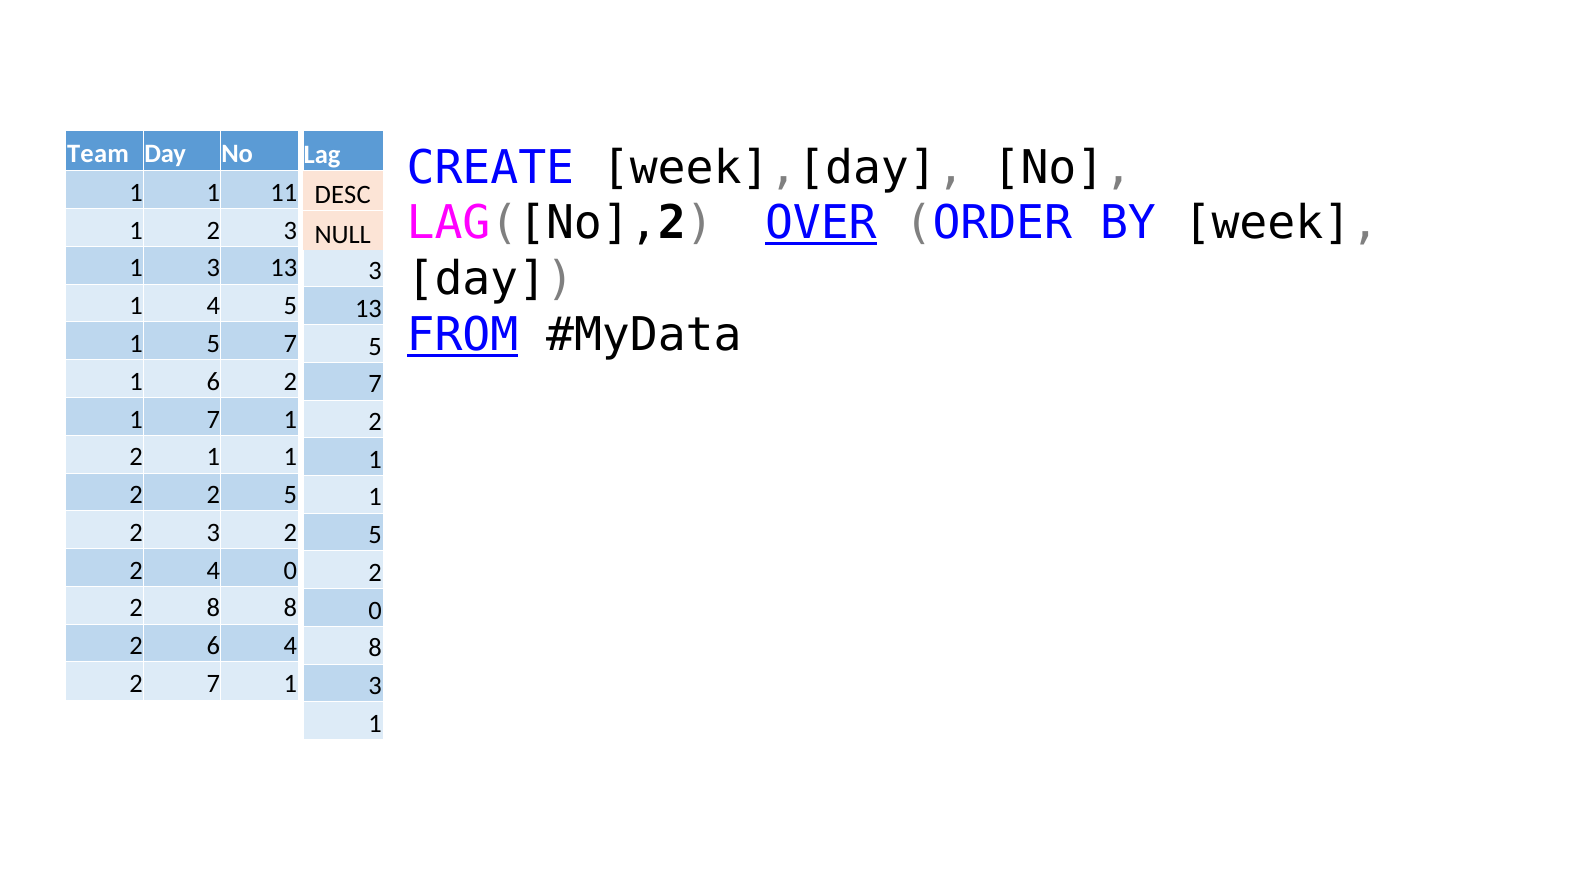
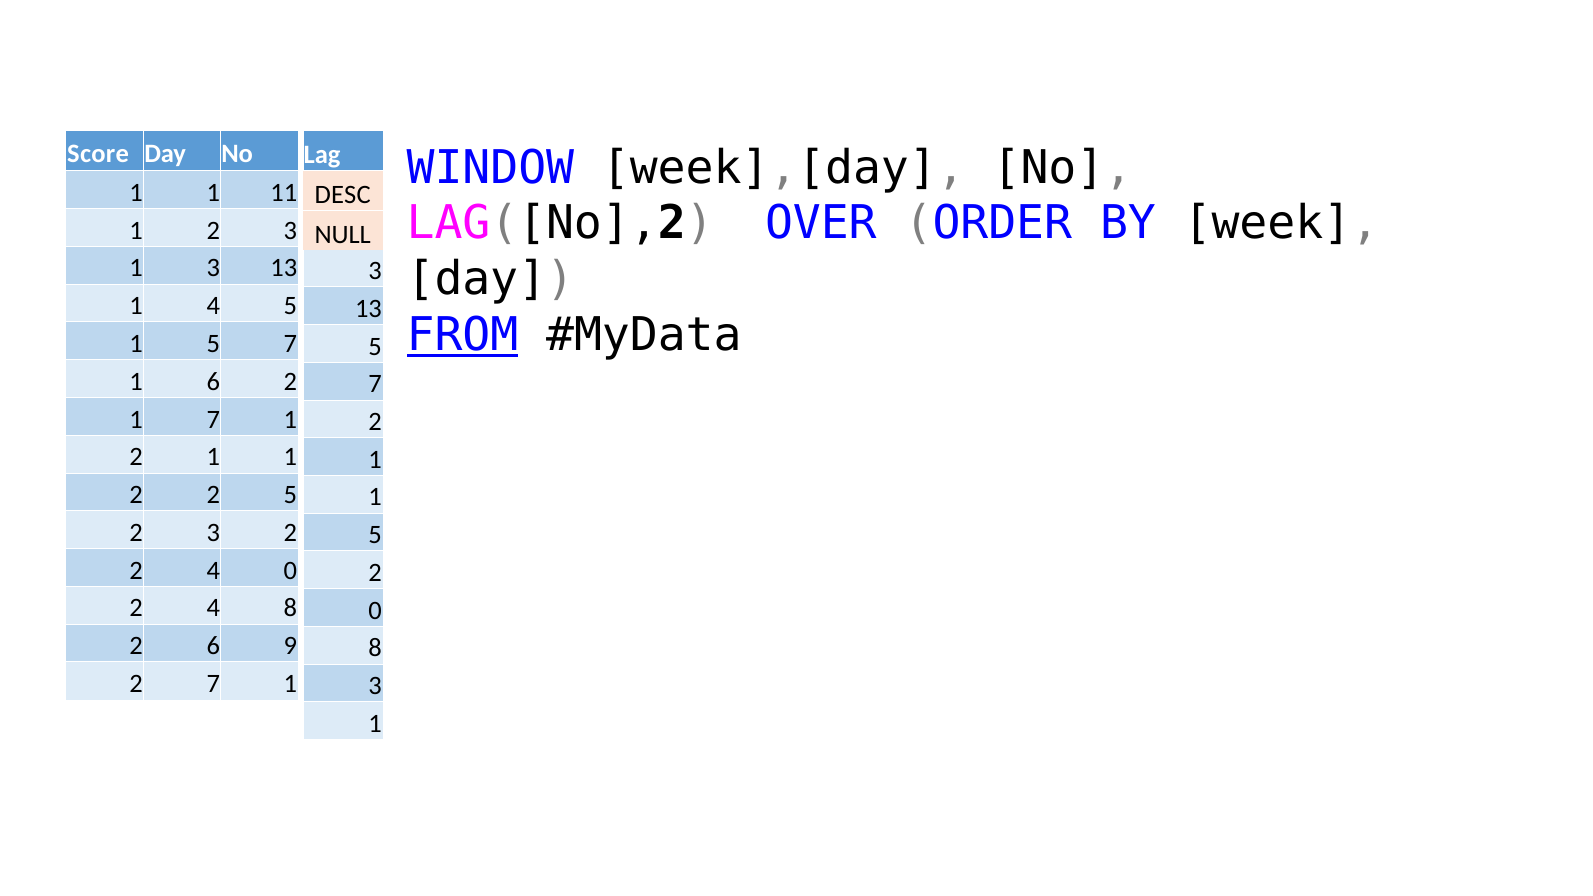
Team: Team -> Score
CREATE: CREATE -> WINDOW
OVER underline: present -> none
8 at (213, 608): 8 -> 4
6 4: 4 -> 9
